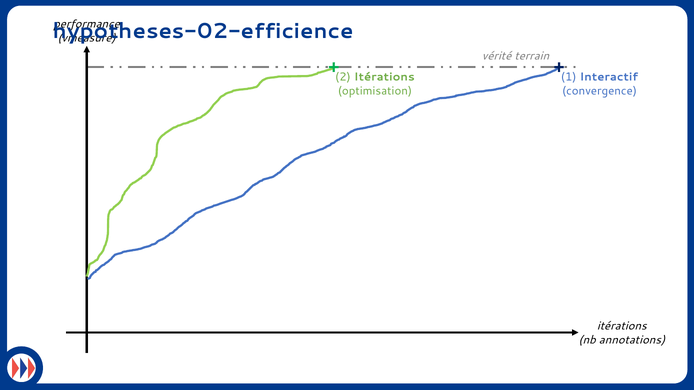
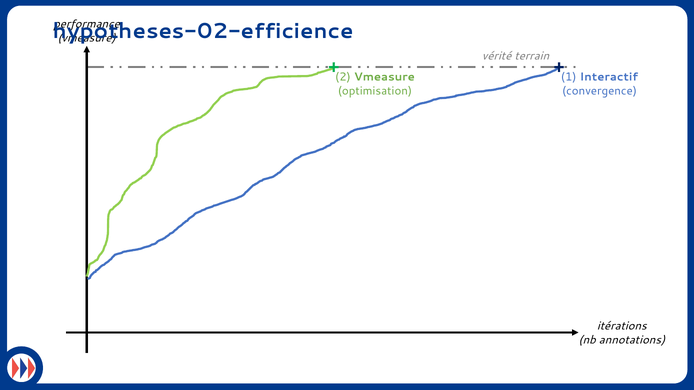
2 Itérations: Itérations -> Vmeasure
